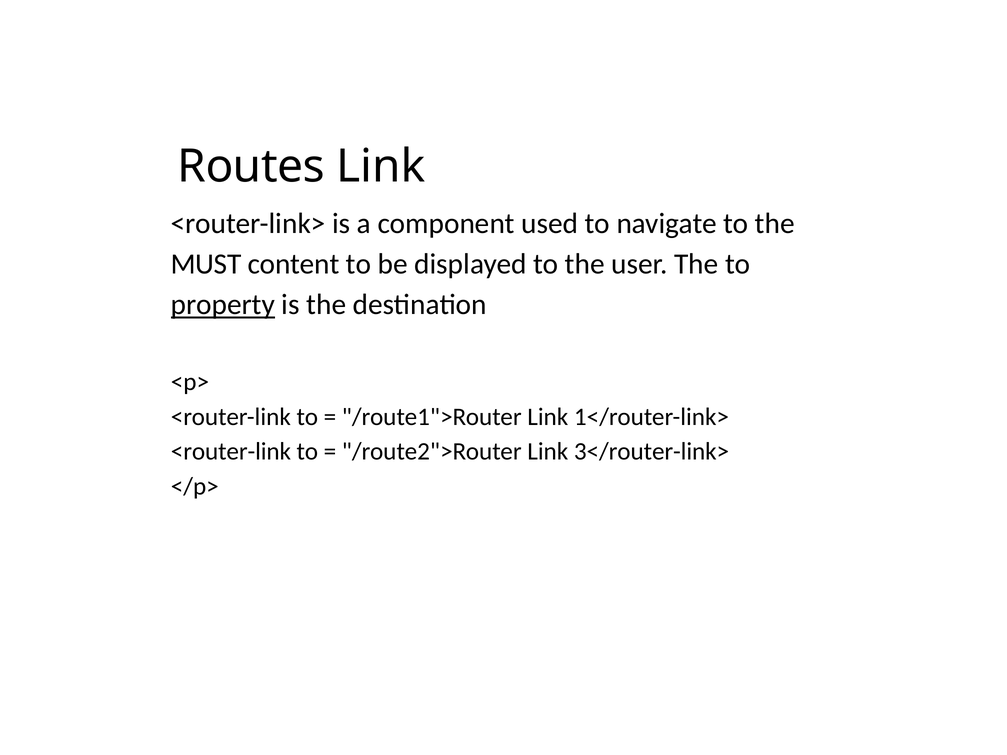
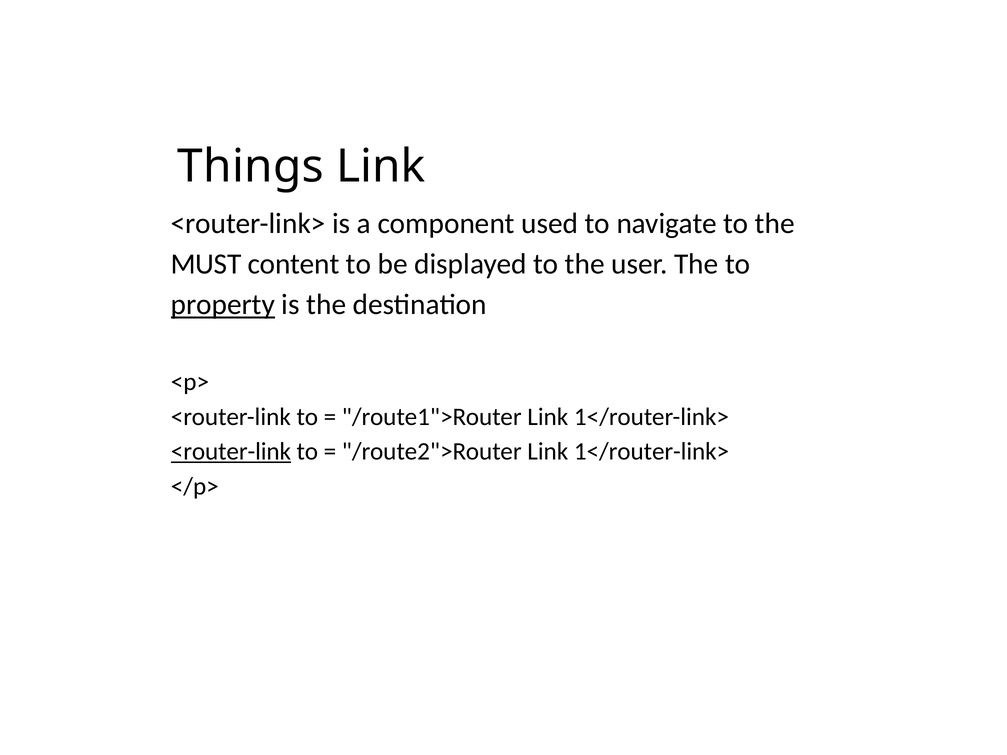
Routes: Routes -> Things
<router-link at (231, 452) underline: none -> present
/route2">Router Link 3</router-link>: 3</router-link> -> 1</router-link>
